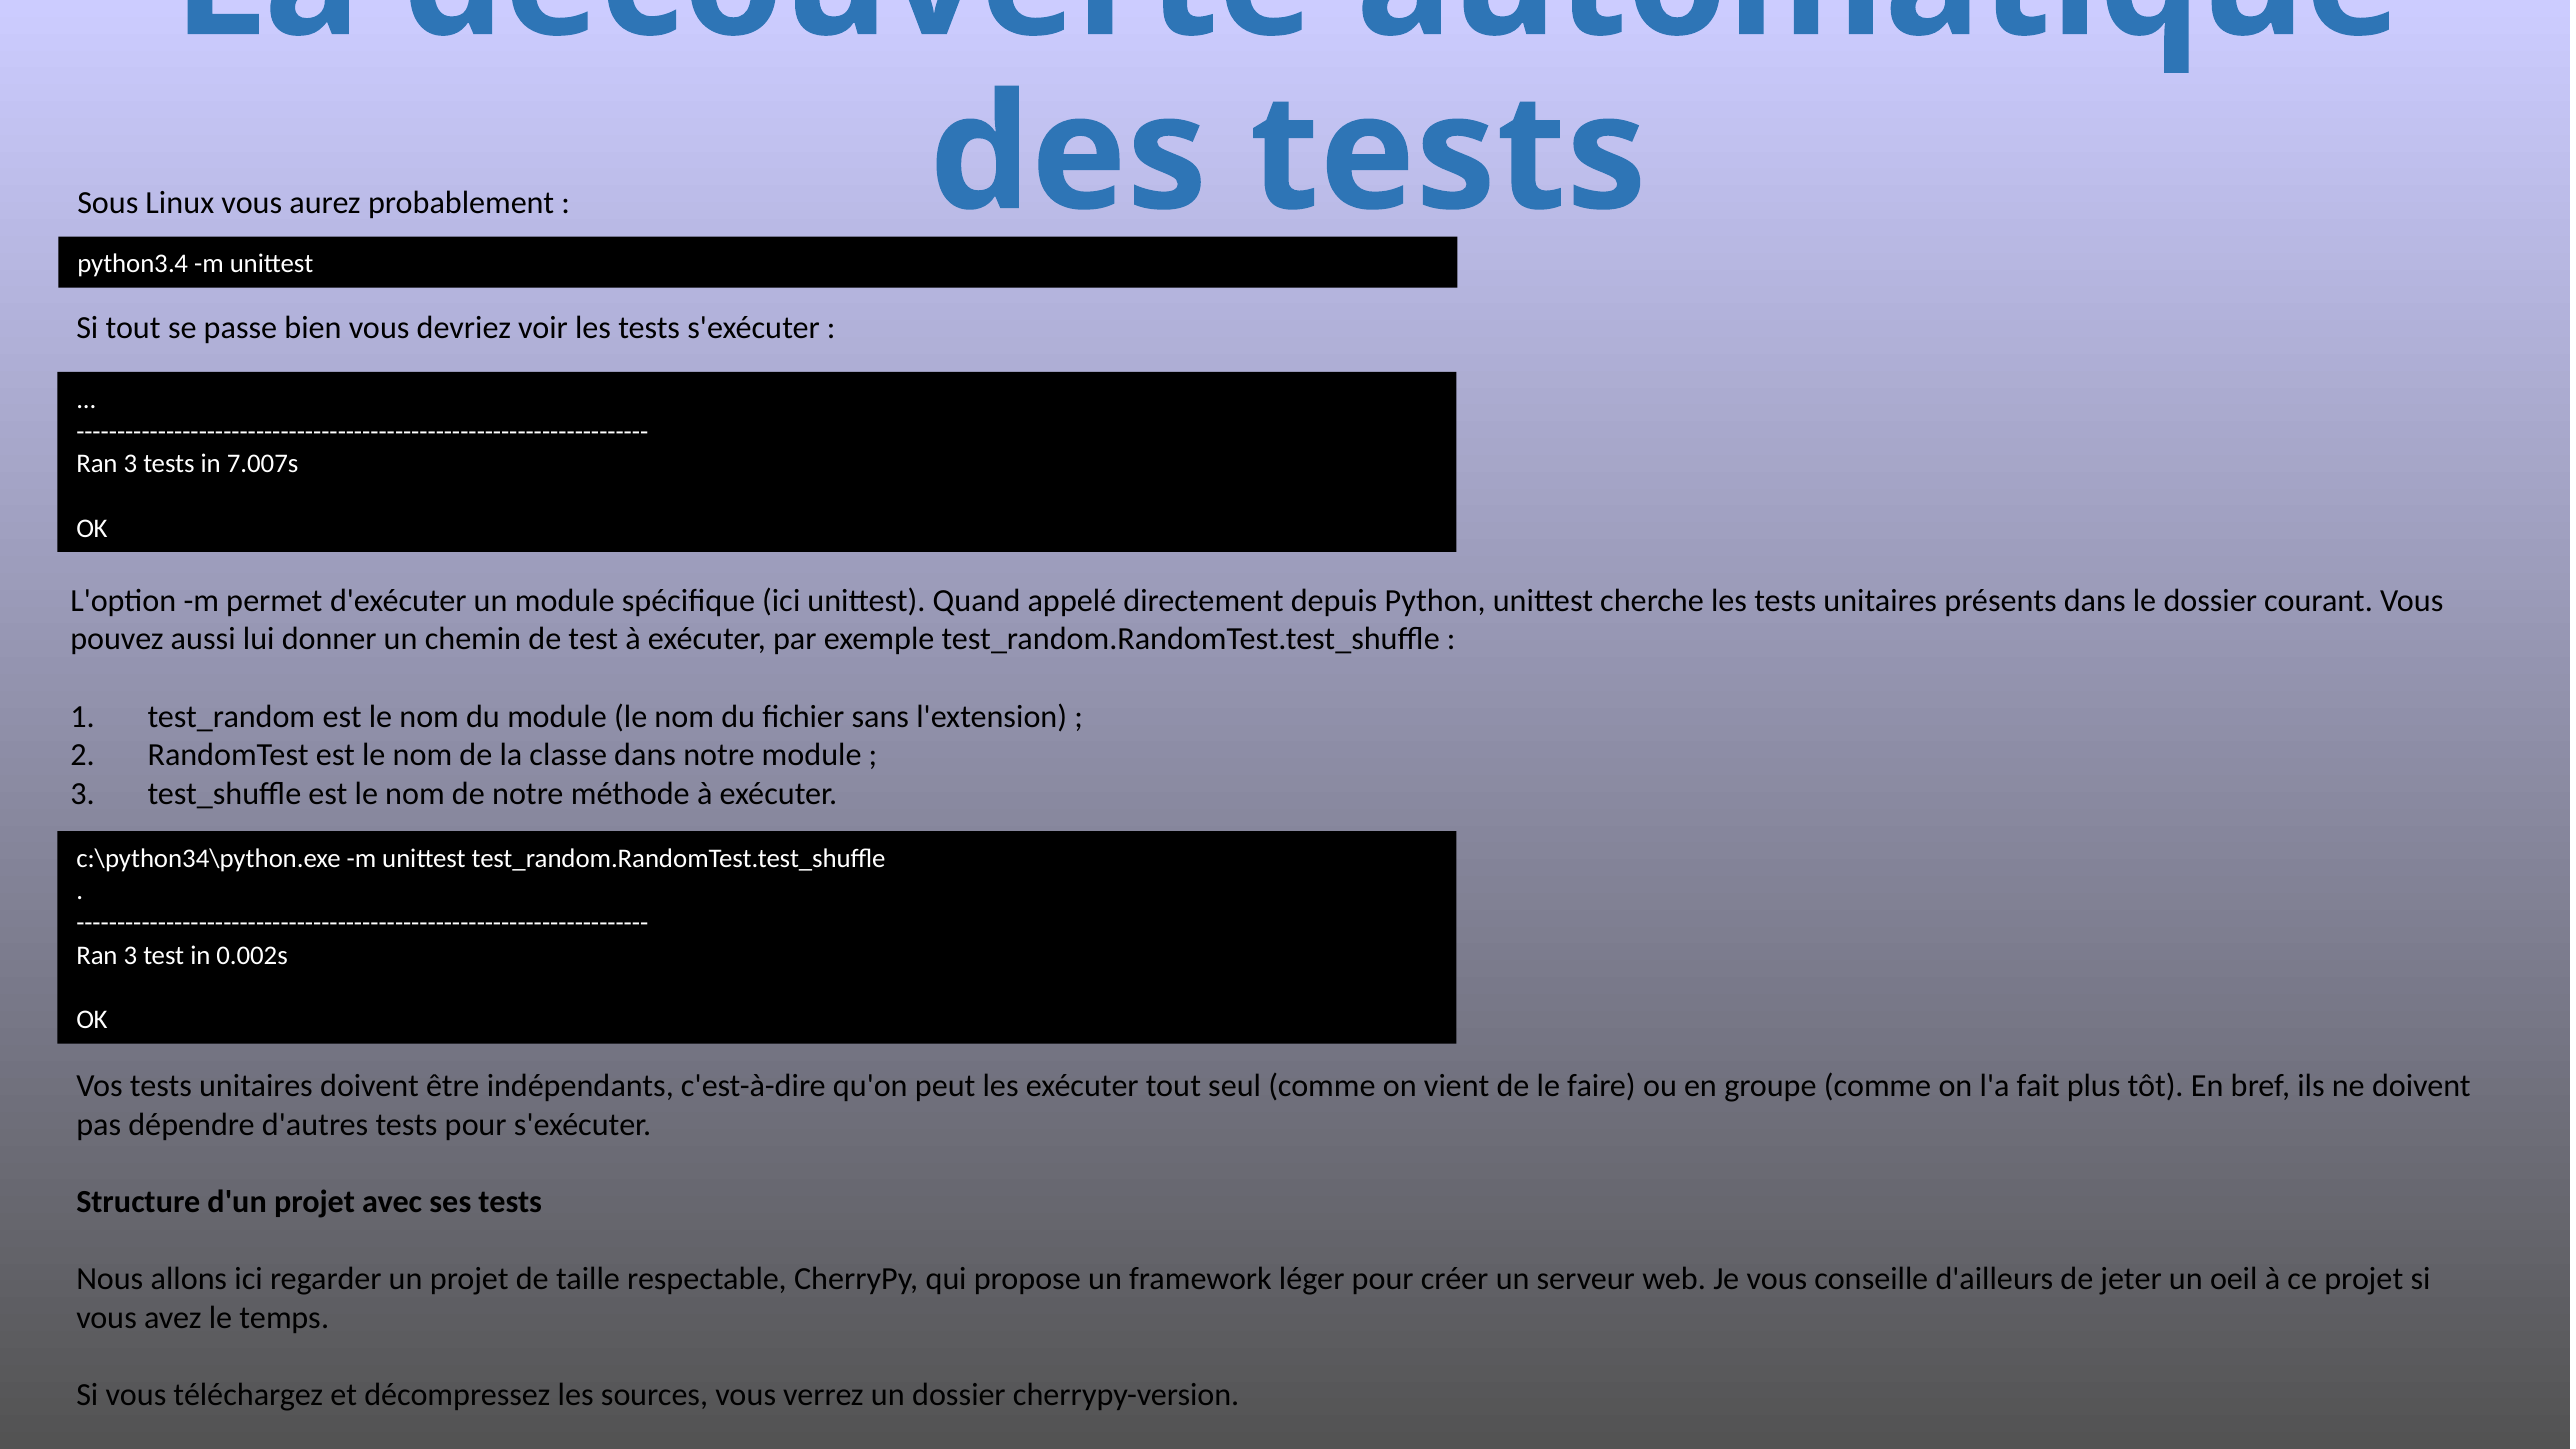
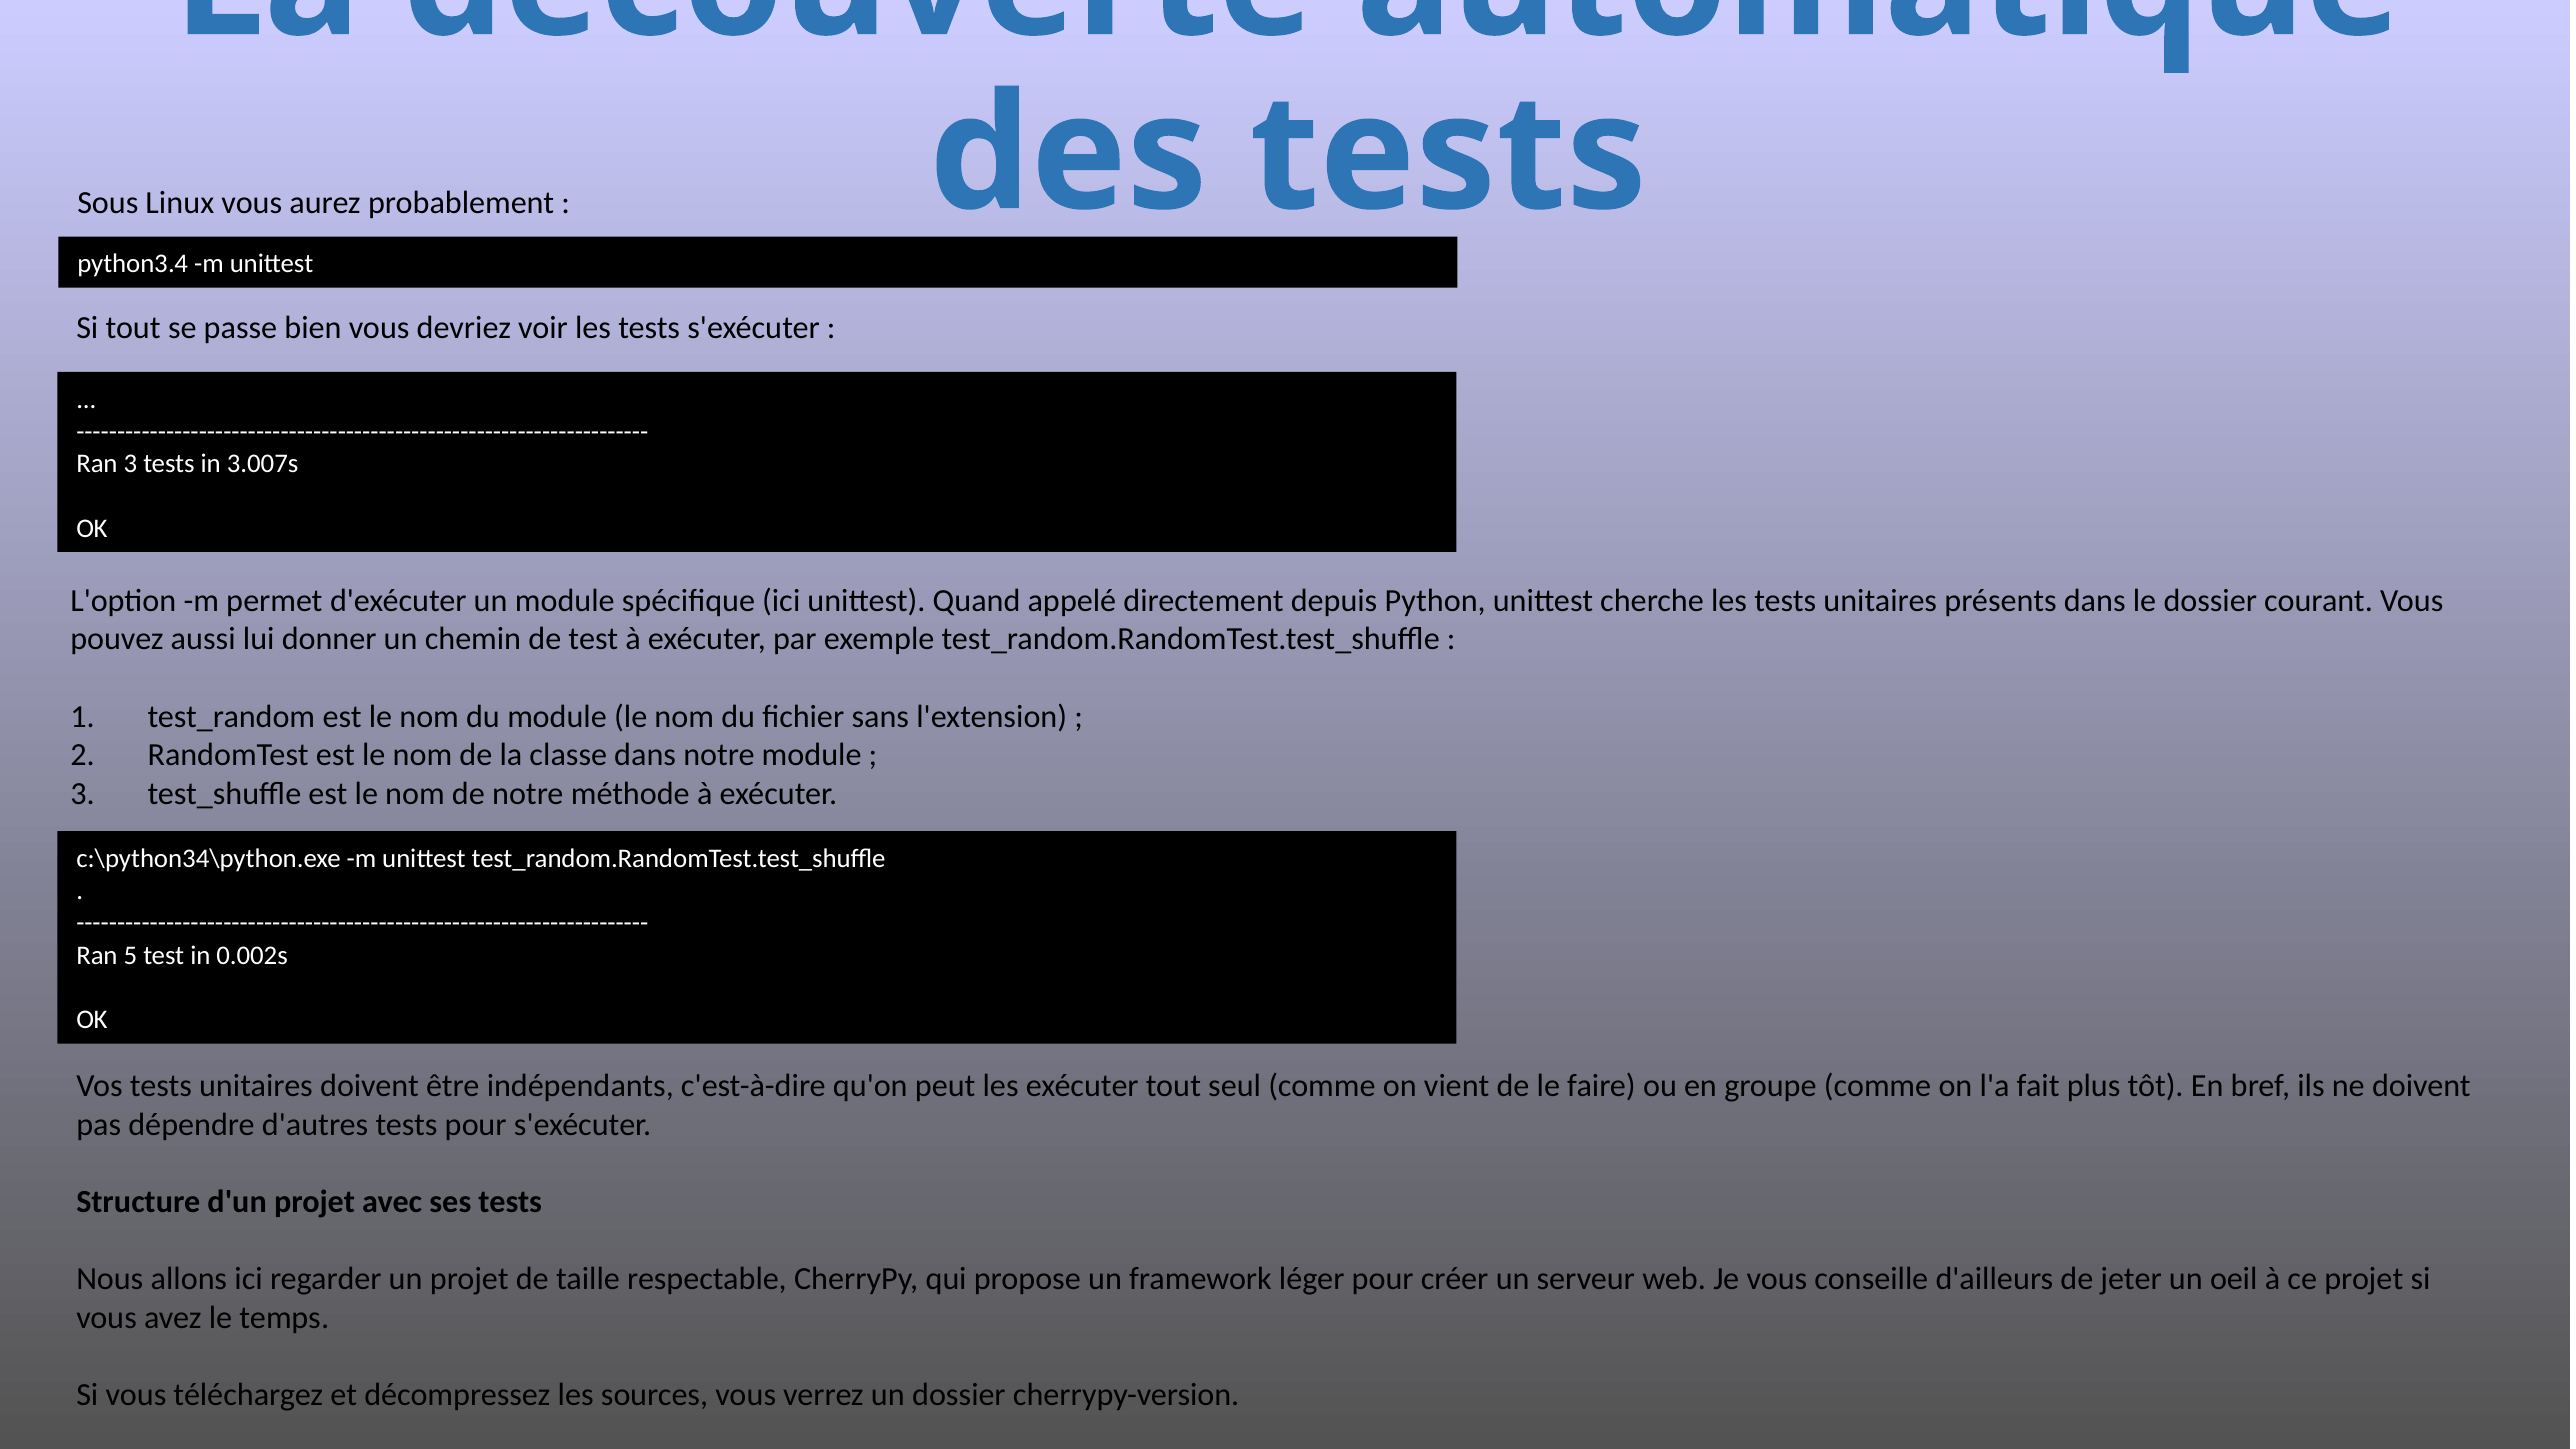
7.007s: 7.007s -> 3.007s
3 at (130, 955): 3 -> 5
